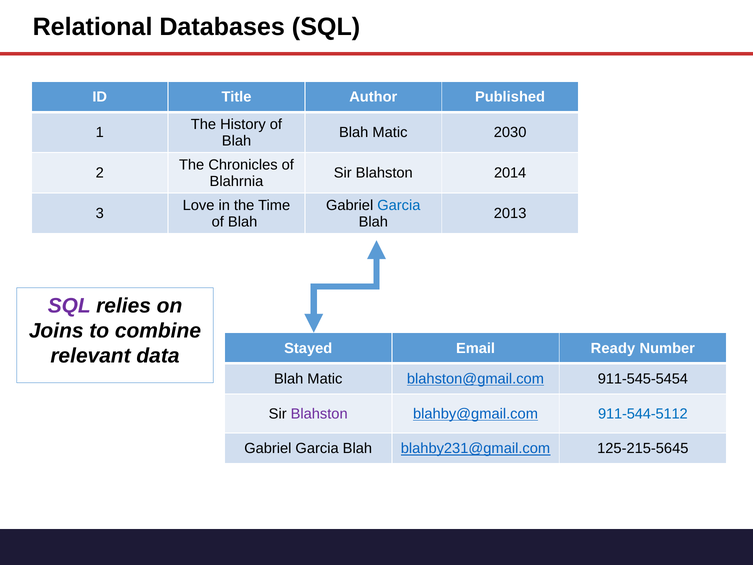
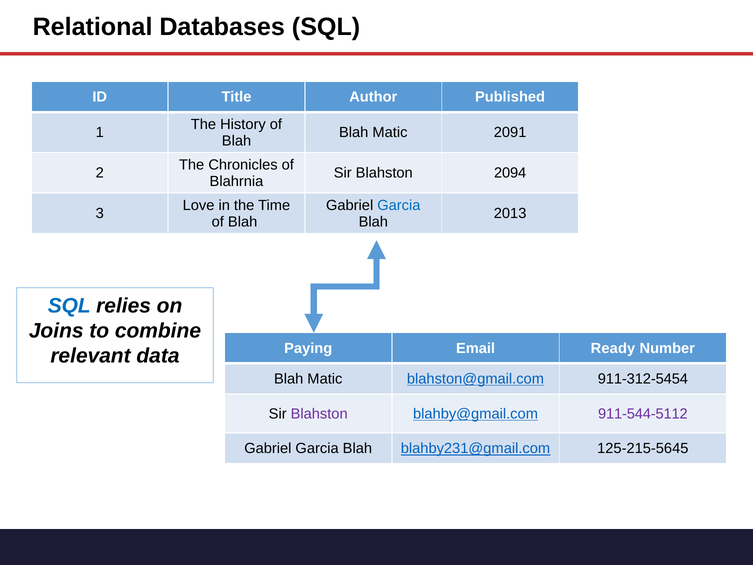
2030: 2030 -> 2091
2014: 2014 -> 2094
SQL at (69, 306) colour: purple -> blue
Stayed: Stayed -> Paying
911-545-5454: 911-545-5454 -> 911-312-5454
911-544-5112 colour: blue -> purple
